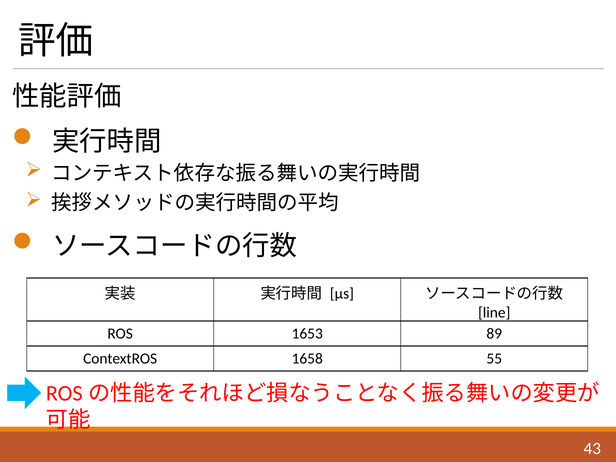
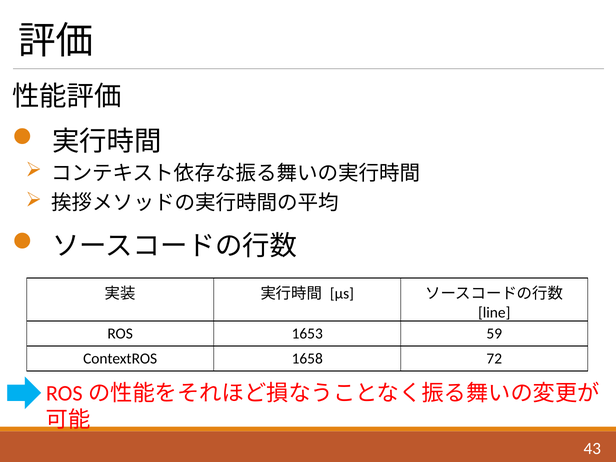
89: 89 -> 59
55: 55 -> 72
